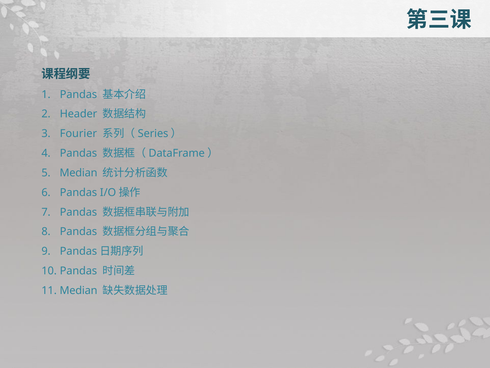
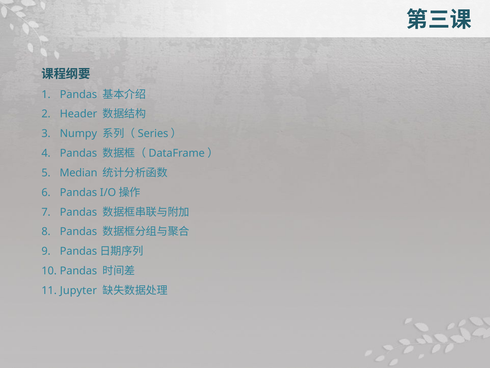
Fourier: Fourier -> Numpy
Median at (79, 290): Median -> Jupyter
